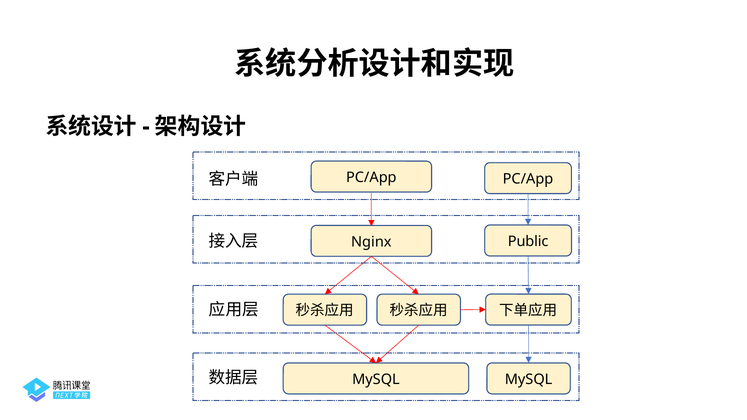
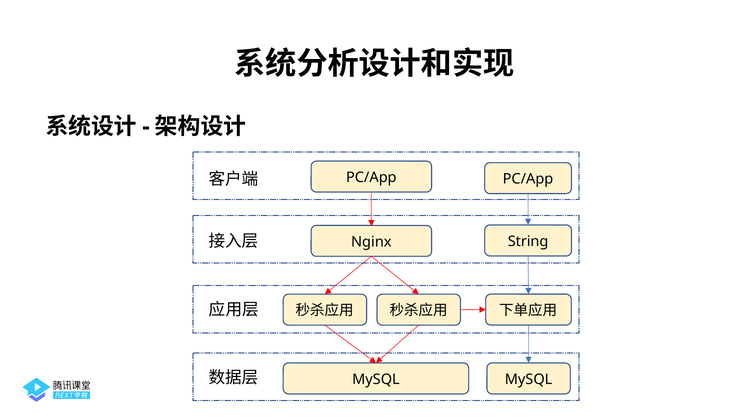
Public: Public -> String
